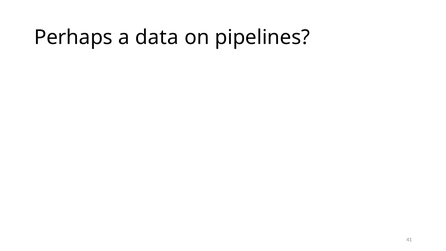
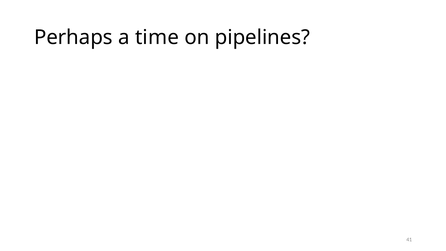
data: data -> time
